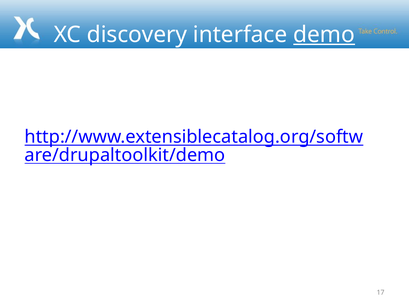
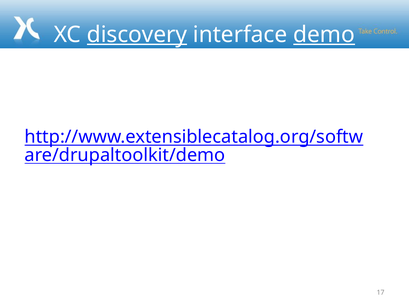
discovery underline: none -> present
